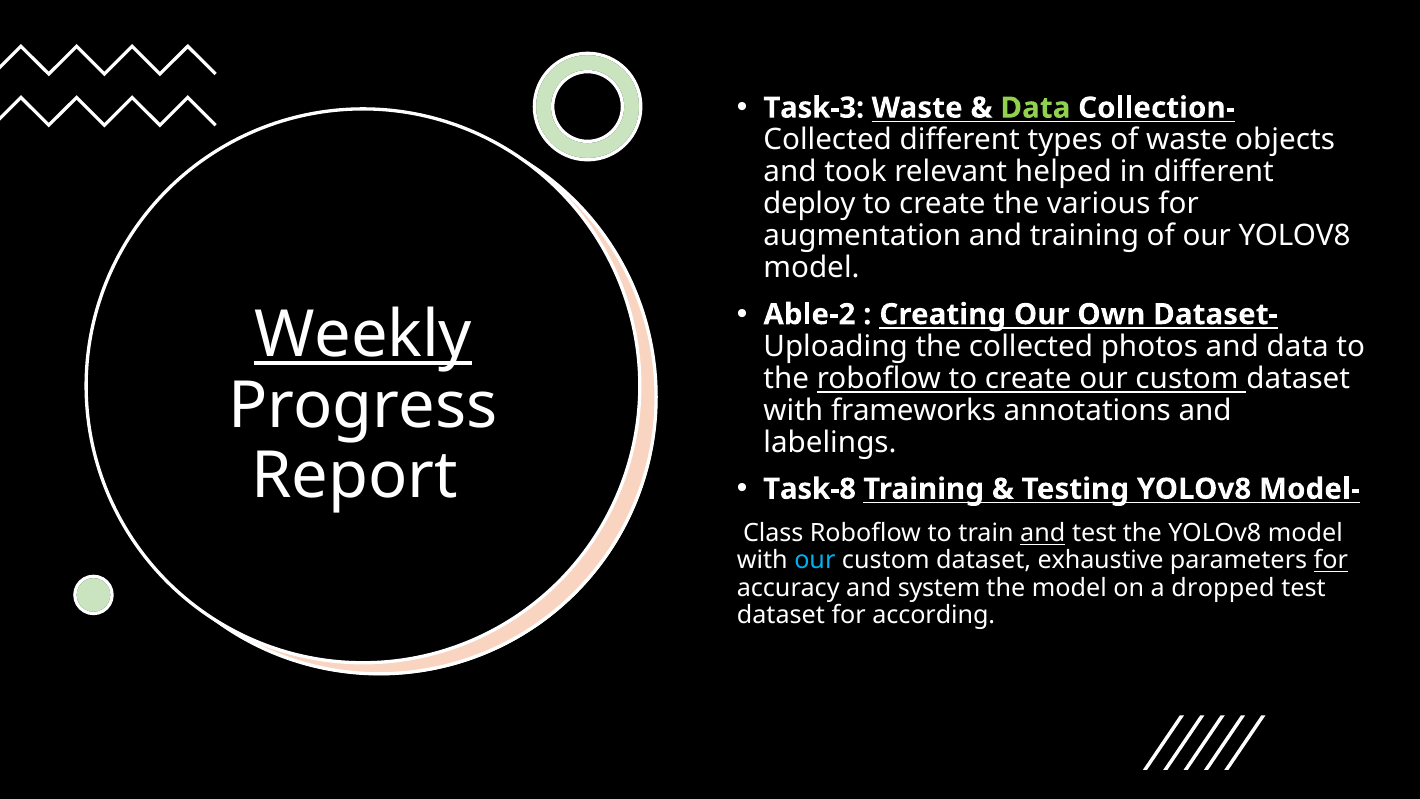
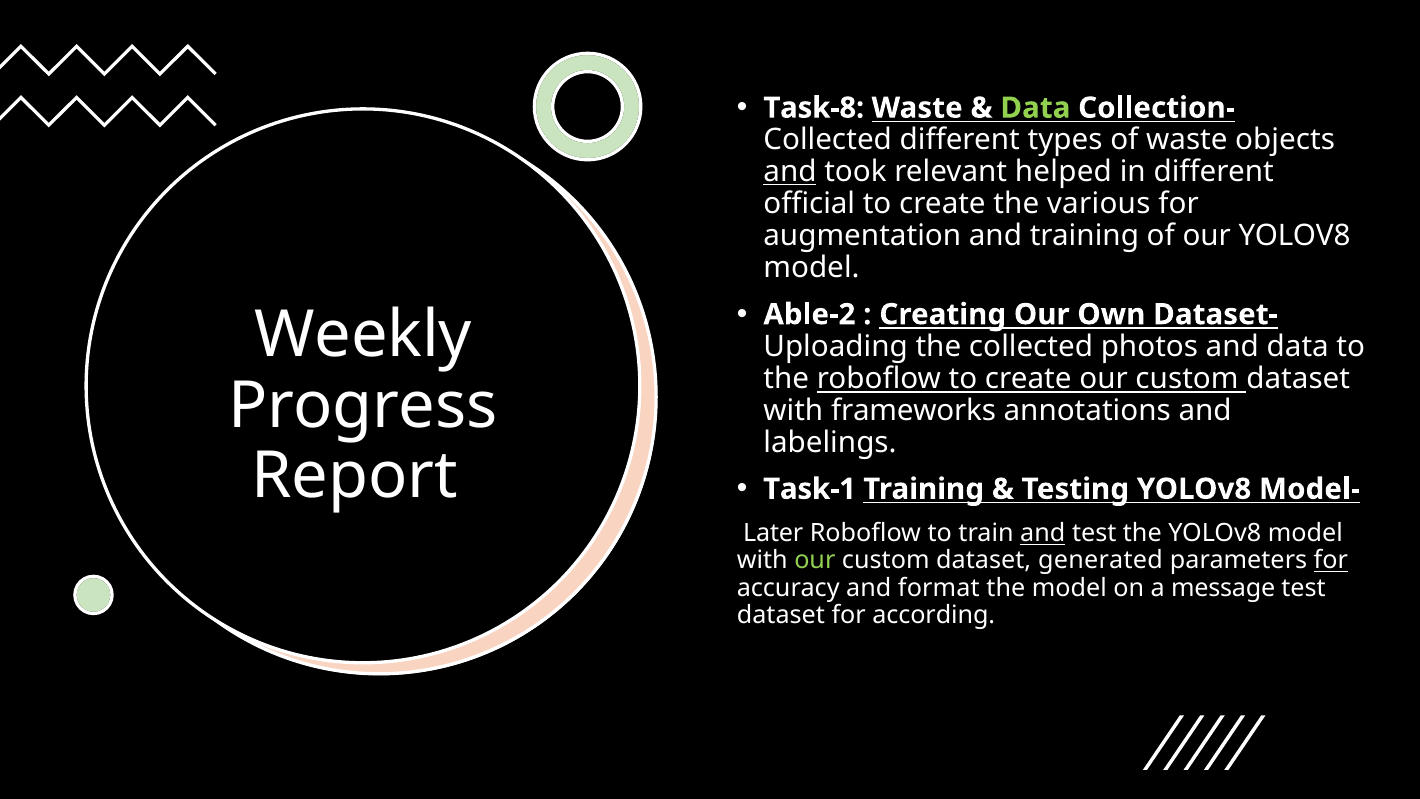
Task-3: Task-3 -> Task-8
and at (790, 172) underline: none -> present
deploy: deploy -> official
Weekly underline: present -> none
Task-8: Task-8 -> Task-1
Class: Class -> Later
our at (815, 560) colour: light blue -> light green
exhaustive: exhaustive -> generated
system: system -> format
dropped: dropped -> message
